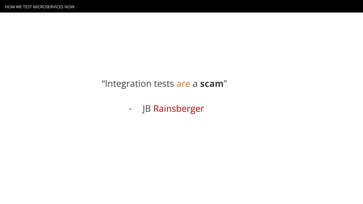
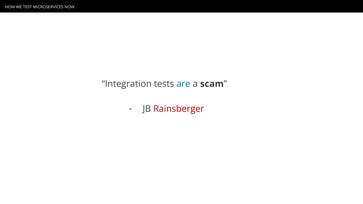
are colour: orange -> blue
